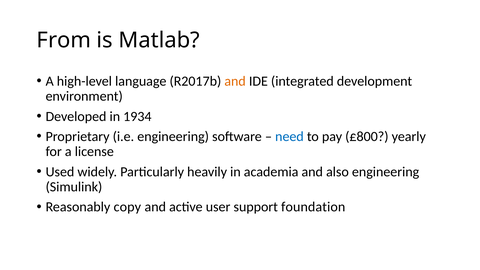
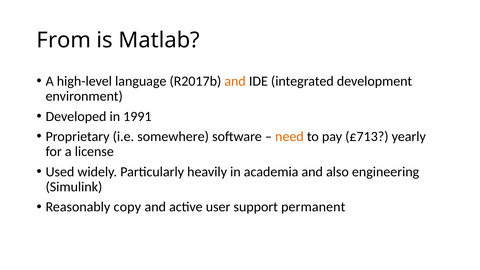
1934: 1934 -> 1991
i.e engineering: engineering -> somewhere
need colour: blue -> orange
£800: £800 -> £713
foundation: foundation -> permanent
